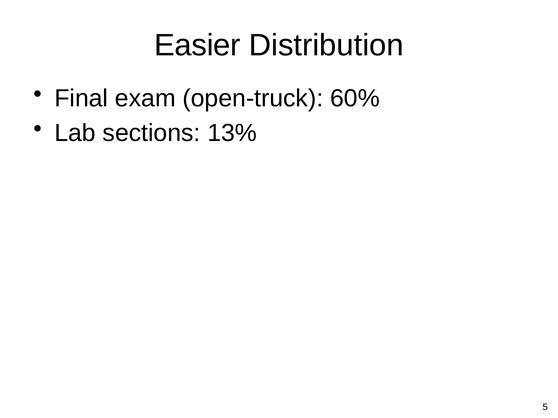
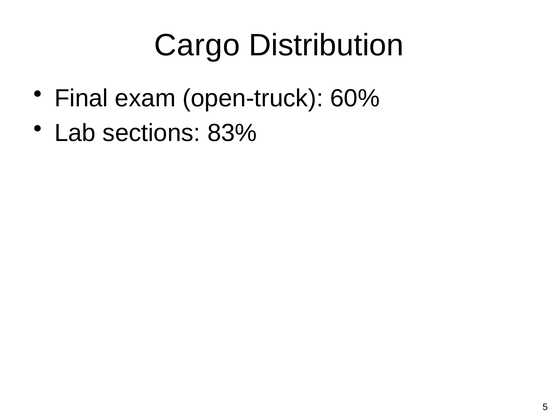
Easier: Easier -> Cargo
13%: 13% -> 83%
